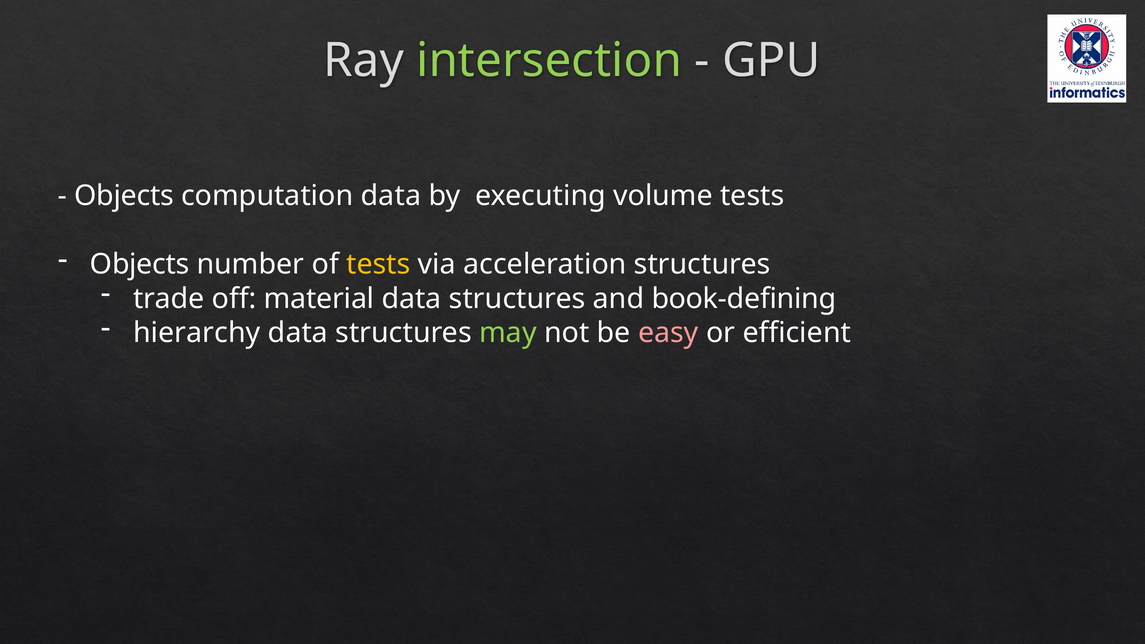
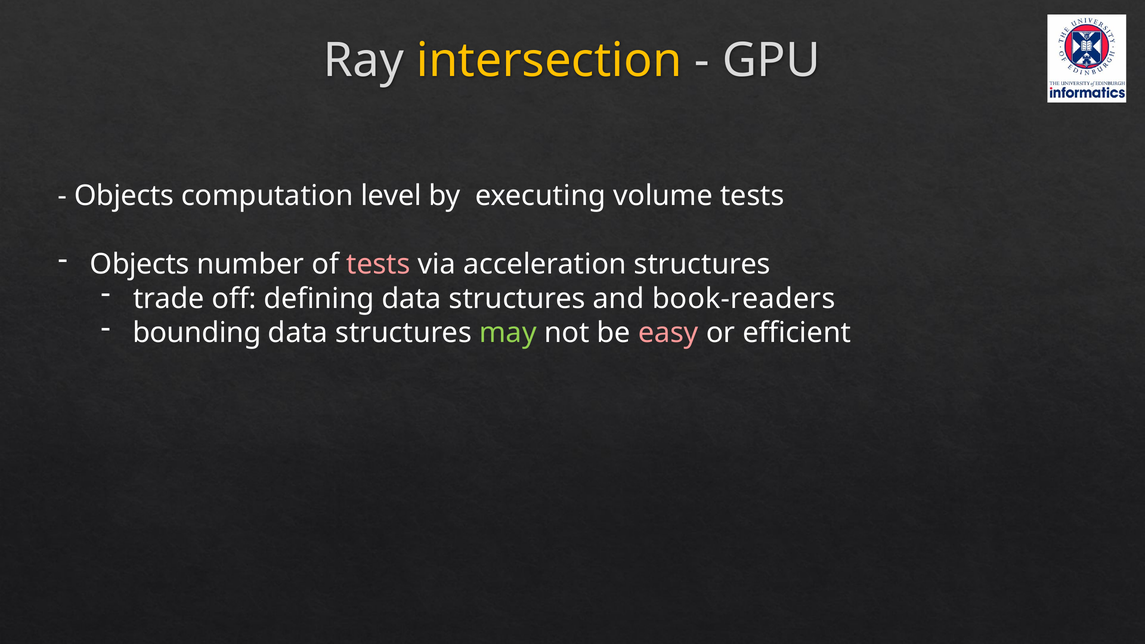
intersection colour: light green -> yellow
computation data: data -> level
tests at (378, 264) colour: yellow -> pink
material: material -> defining
book-defining: book-defining -> book-readers
hierarchy: hierarchy -> bounding
